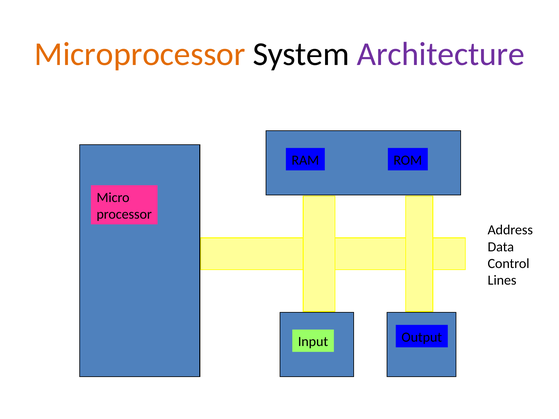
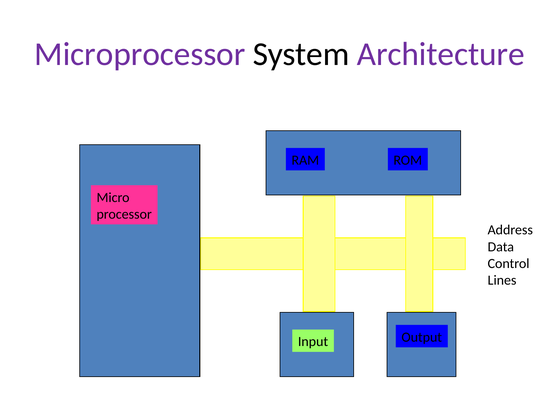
Microprocessor colour: orange -> purple
